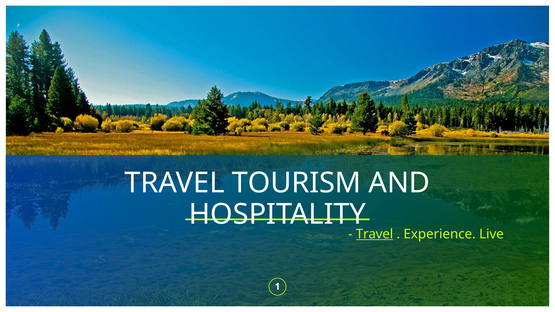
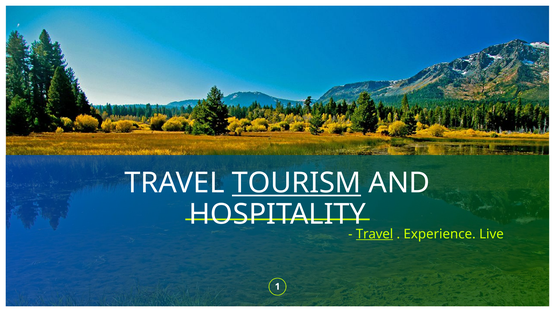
TOURISM underline: none -> present
